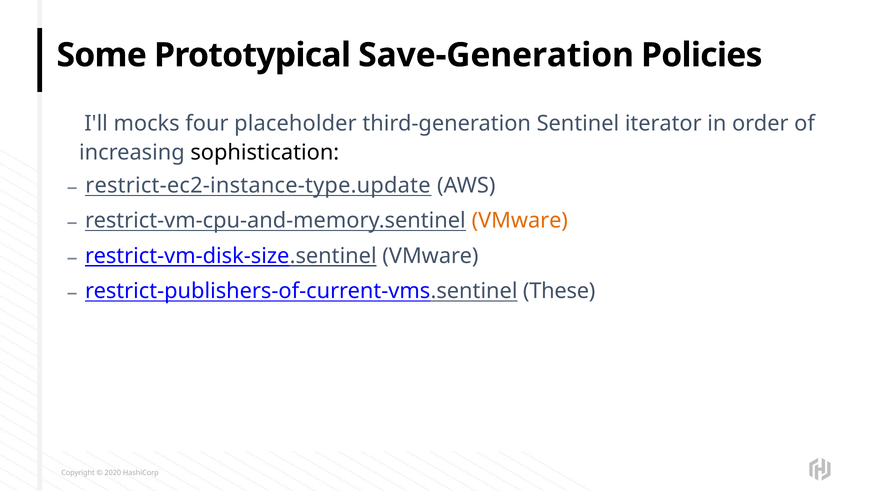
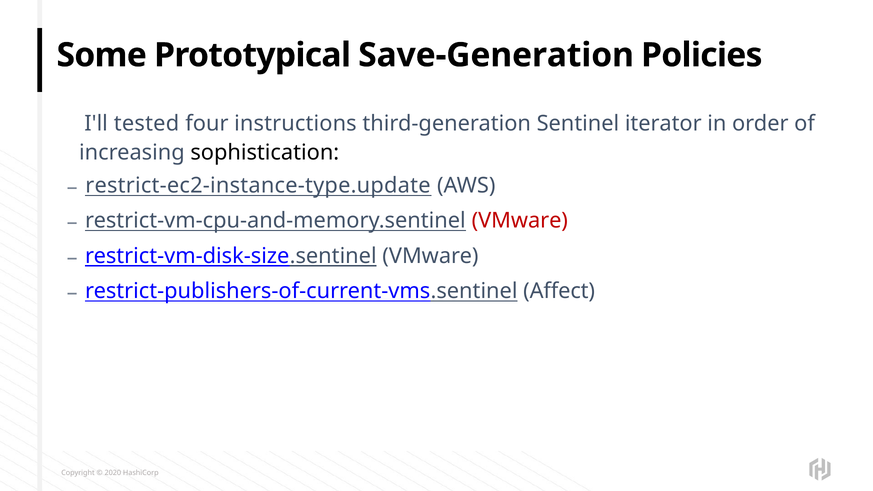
mocks: mocks -> tested
placeholder: placeholder -> instructions
VMware at (520, 221) colour: orange -> red
These: These -> Affect
